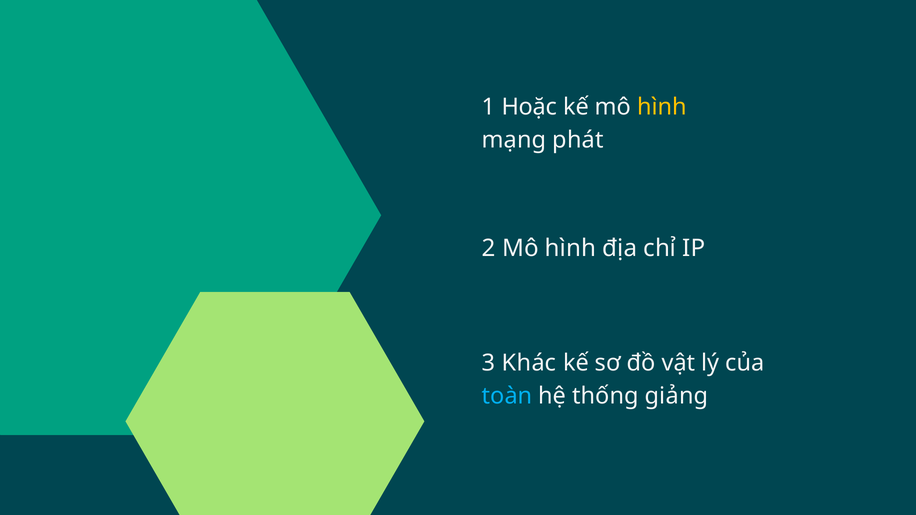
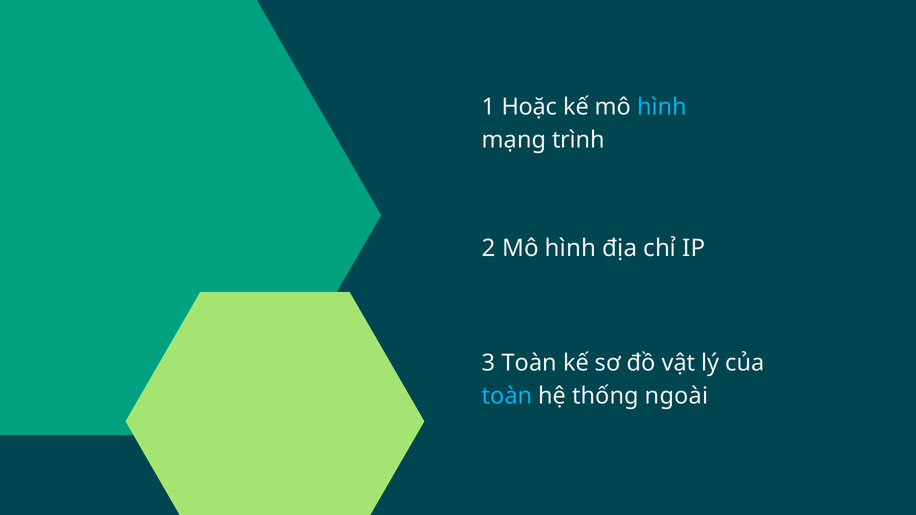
hình at (662, 107) colour: yellow -> light blue
phát: phát -> trình
3 Khác: Khác -> Toàn
giảng: giảng -> ngoài
